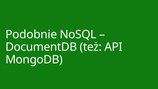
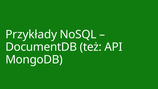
Podobnie: Podobnie -> Przykłady
